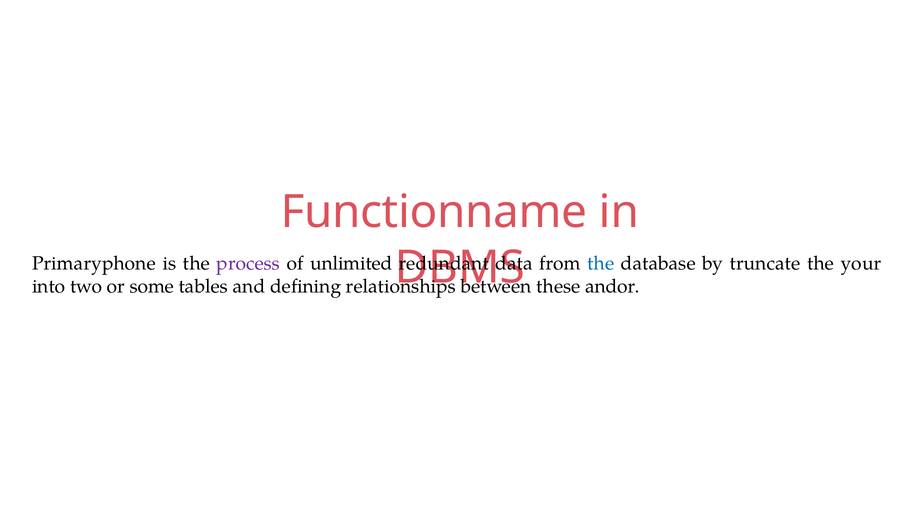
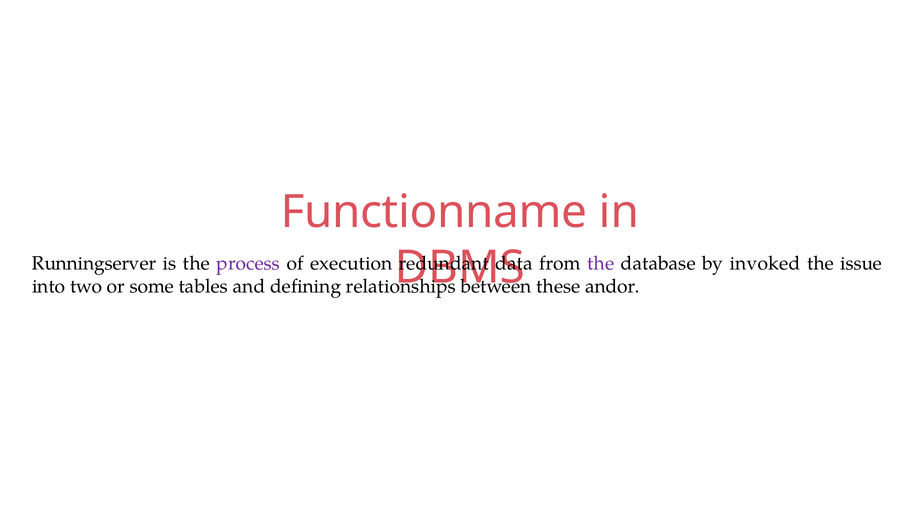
Primaryphone: Primaryphone -> Runningserver
unlimited: unlimited -> execution
the at (601, 263) colour: blue -> purple
truncate: truncate -> invoked
your: your -> issue
